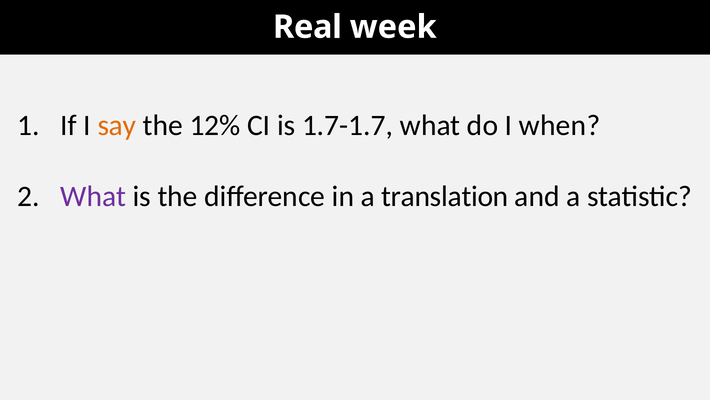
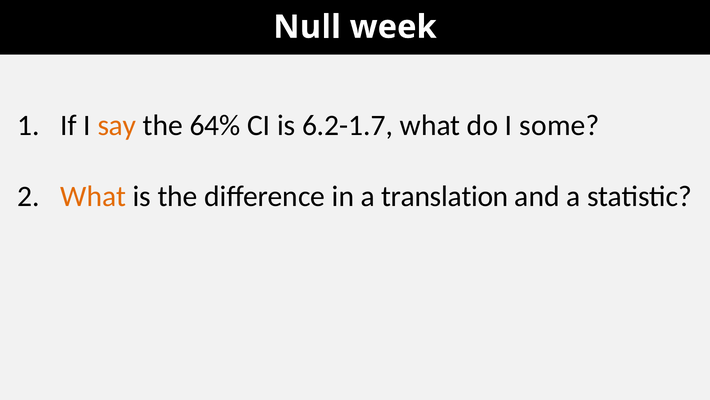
Real: Real -> Null
12%: 12% -> 64%
1.7-1.7: 1.7-1.7 -> 6.2-1.7
when: when -> some
What at (93, 196) colour: purple -> orange
